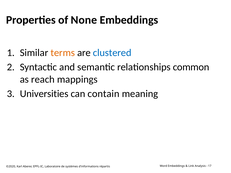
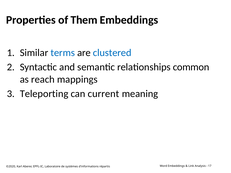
None: None -> Them
terms colour: orange -> blue
Universities: Universities -> Teleporting
contain: contain -> current
